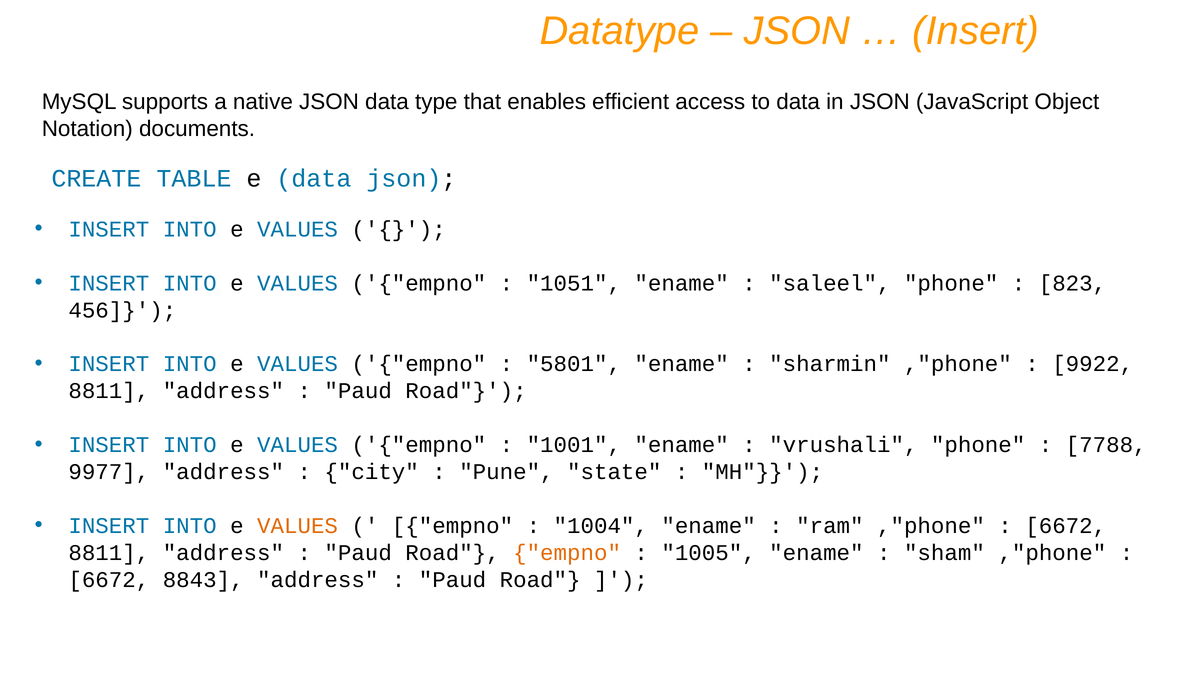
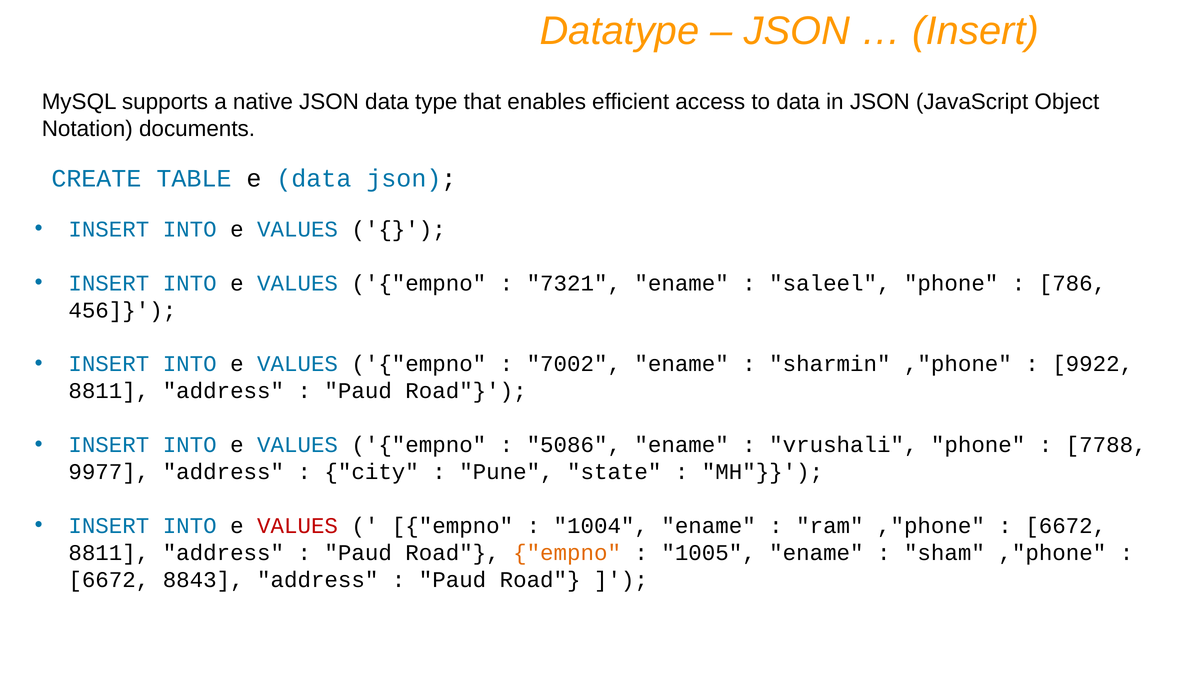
1051: 1051 -> 7321
823: 823 -> 786
5801: 5801 -> 7002
1001: 1001 -> 5086
VALUES at (298, 526) colour: orange -> red
